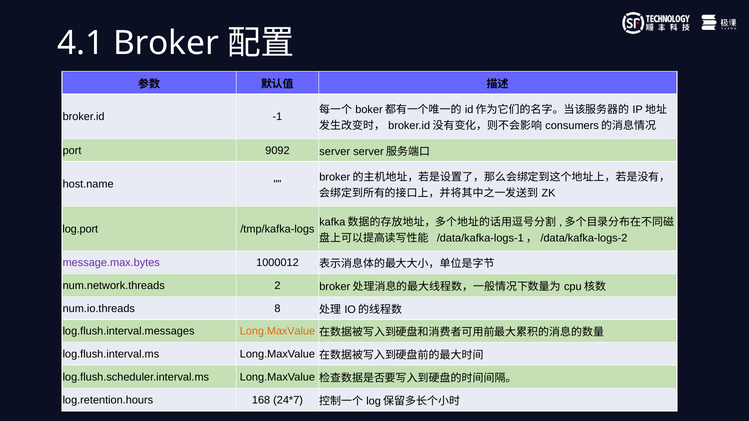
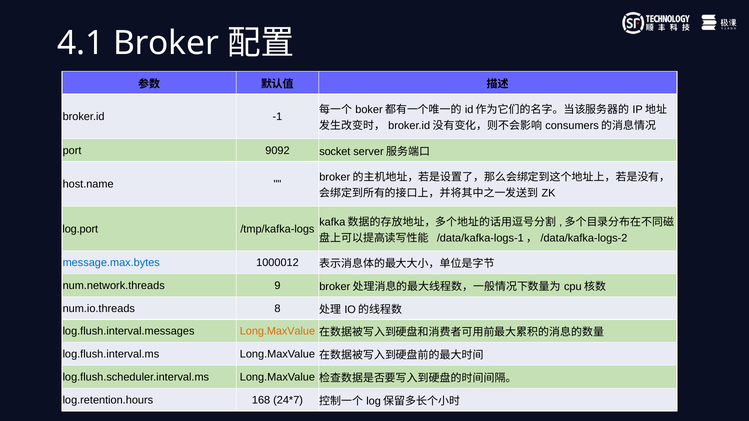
server: server -> socket
message.max.bytes colour: purple -> blue
2: 2 -> 9
